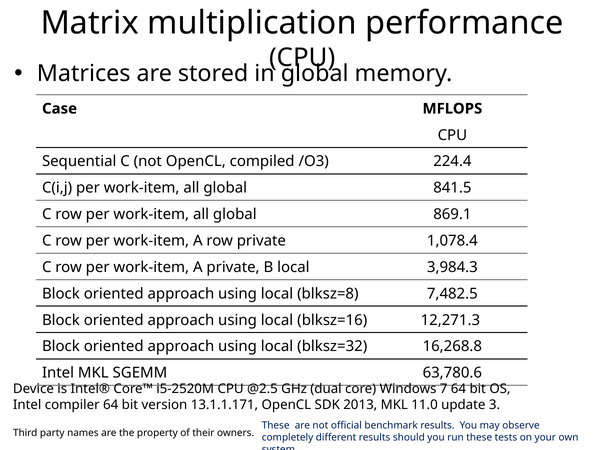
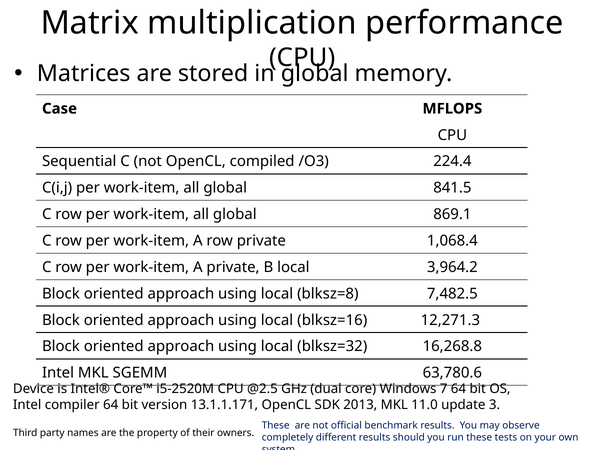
1,078.4: 1,078.4 -> 1,068.4
3,984.3: 3,984.3 -> 3,964.2
